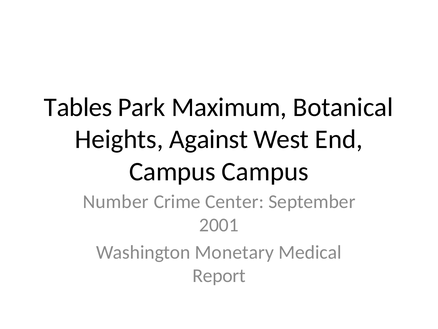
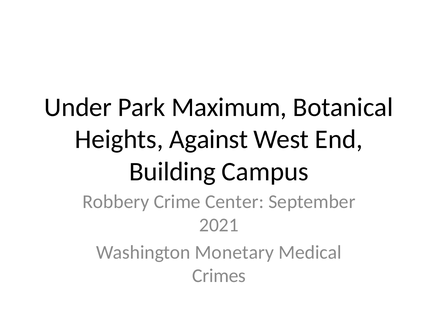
Tables: Tables -> Under
Campus at (172, 171): Campus -> Building
Number: Number -> Robbery
2001: 2001 -> 2021
Report: Report -> Crimes
